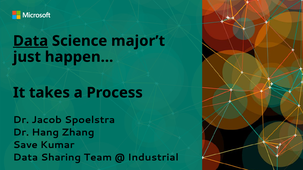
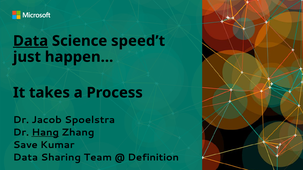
major’t: major’t -> speed’t
Hang underline: none -> present
Industrial: Industrial -> Definition
